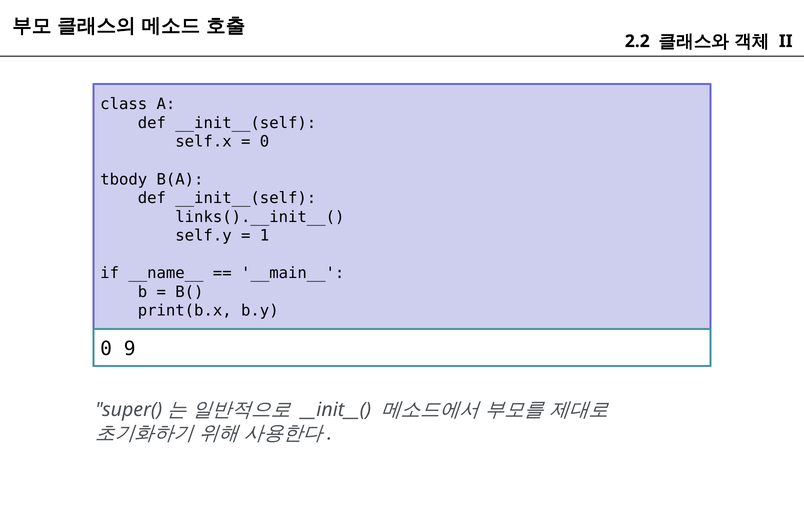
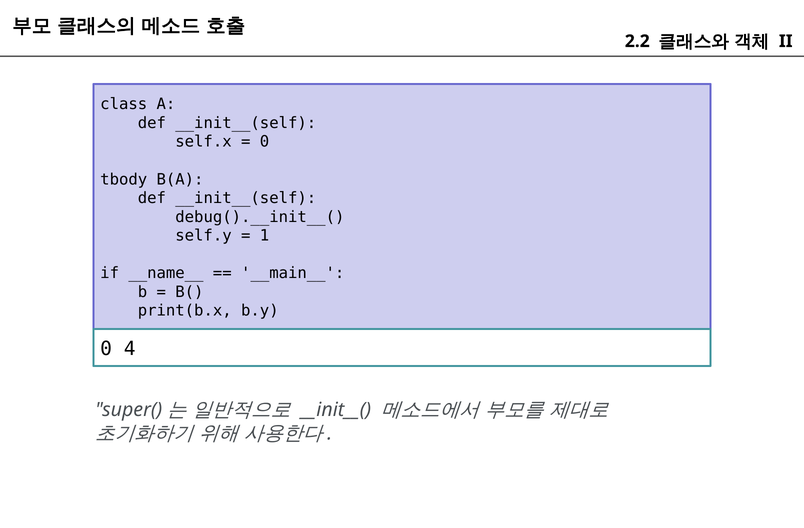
links().__init__(: links().__init__( -> debug().__init__(
9: 9 -> 4
